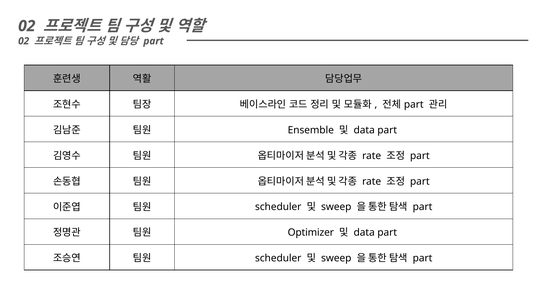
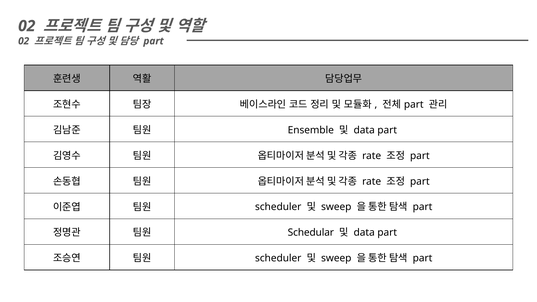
Optimizer: Optimizer -> Schedular
